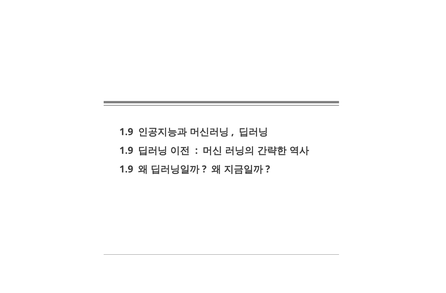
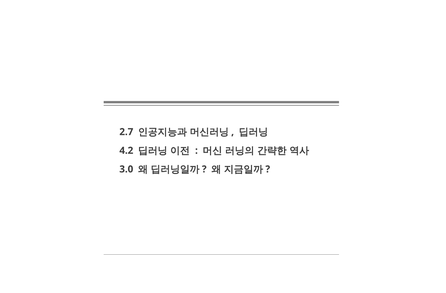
1.9 at (126, 132): 1.9 -> 2.7
1.9 at (126, 151): 1.9 -> 4.2
1.9 at (126, 169): 1.9 -> 3.0
